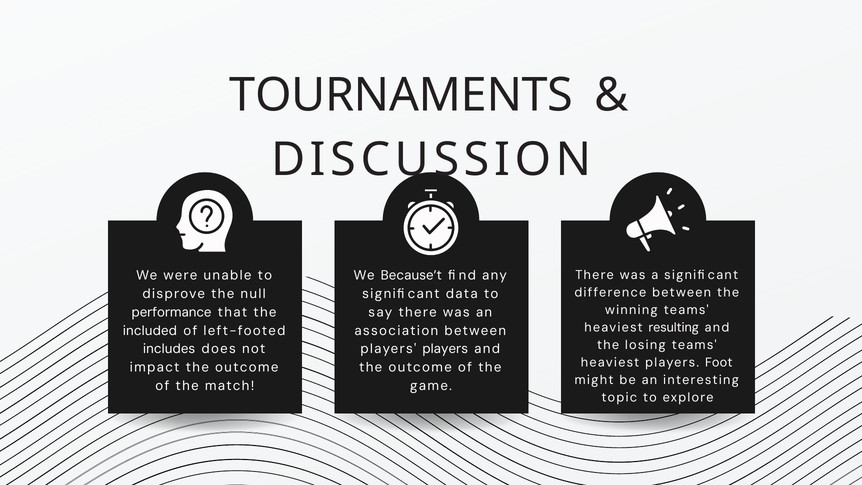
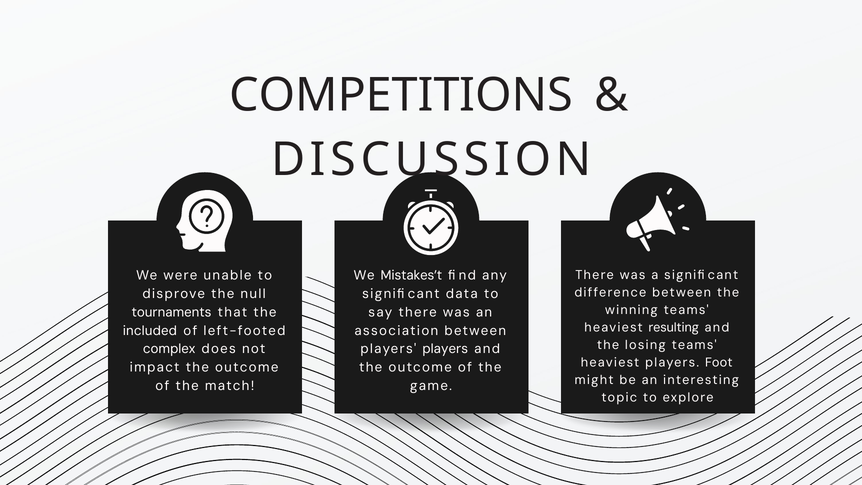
TOURNAMENTS: TOURNAMENTS -> COMPETITIONS
Because’t: Because’t -> Mistakes’t
performance: performance -> tournaments
includes: includes -> complex
